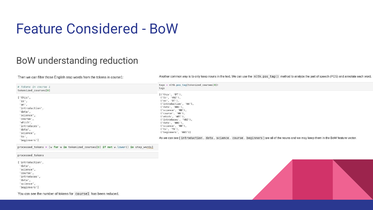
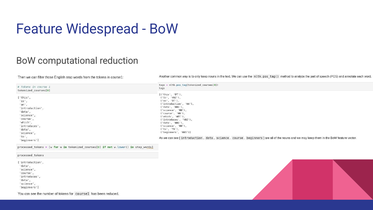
Considered: Considered -> Widespread
understanding: understanding -> computational
